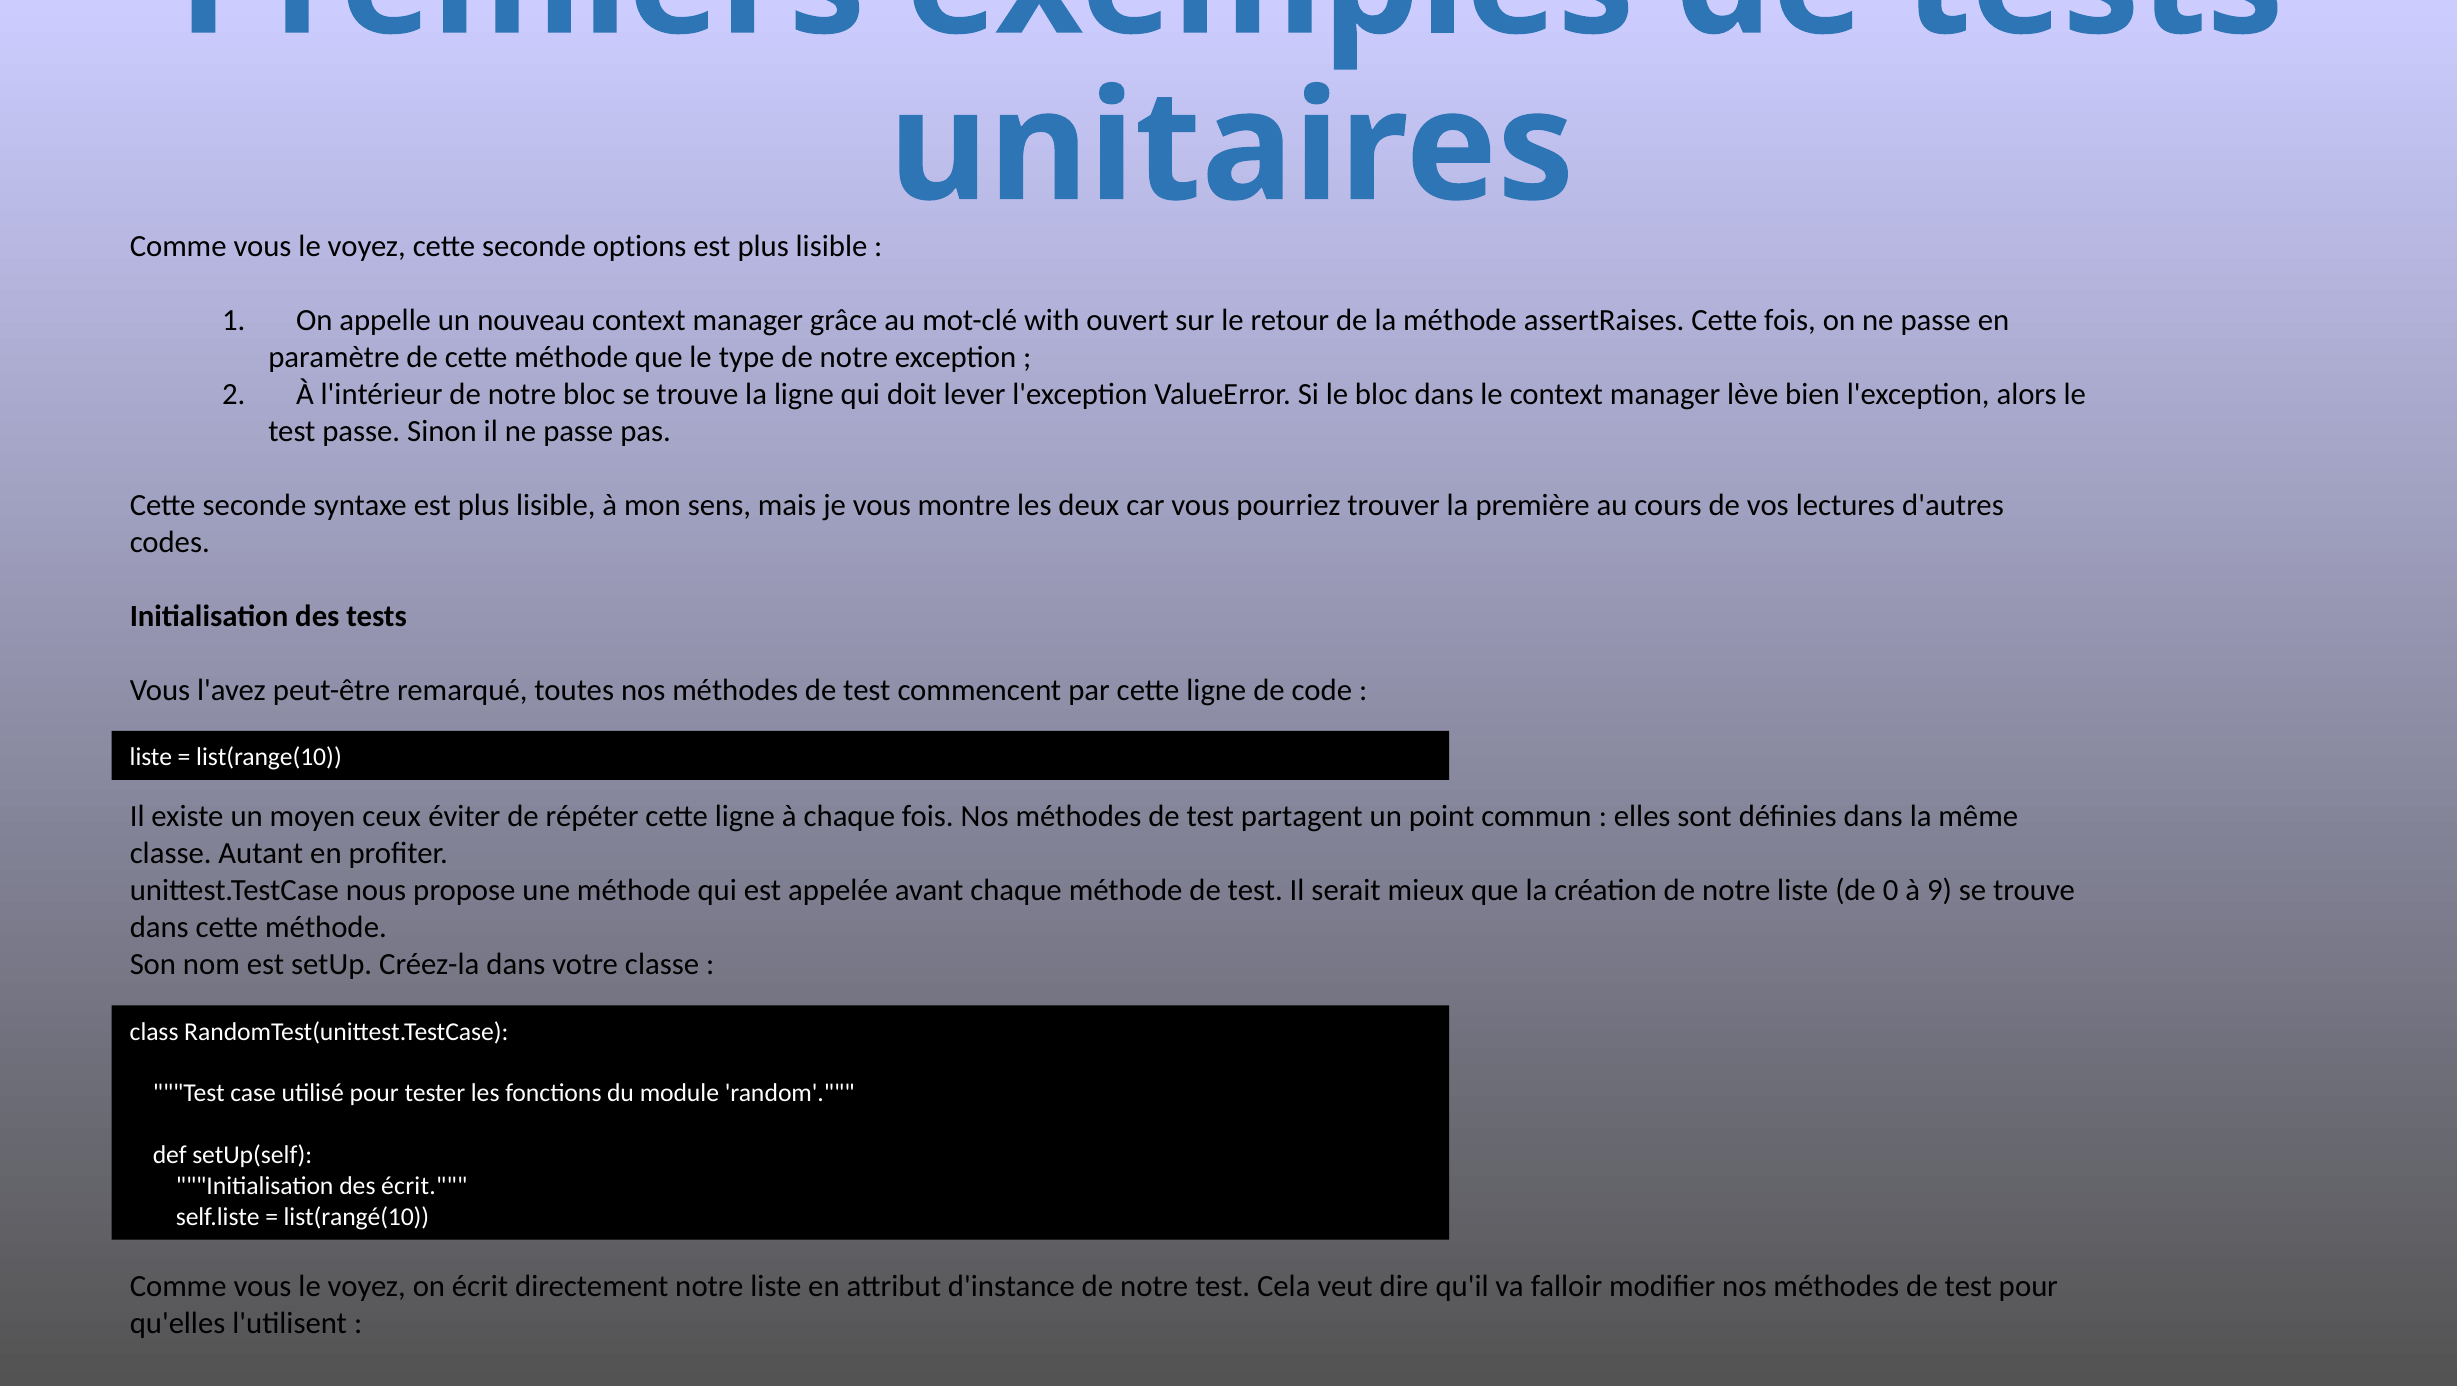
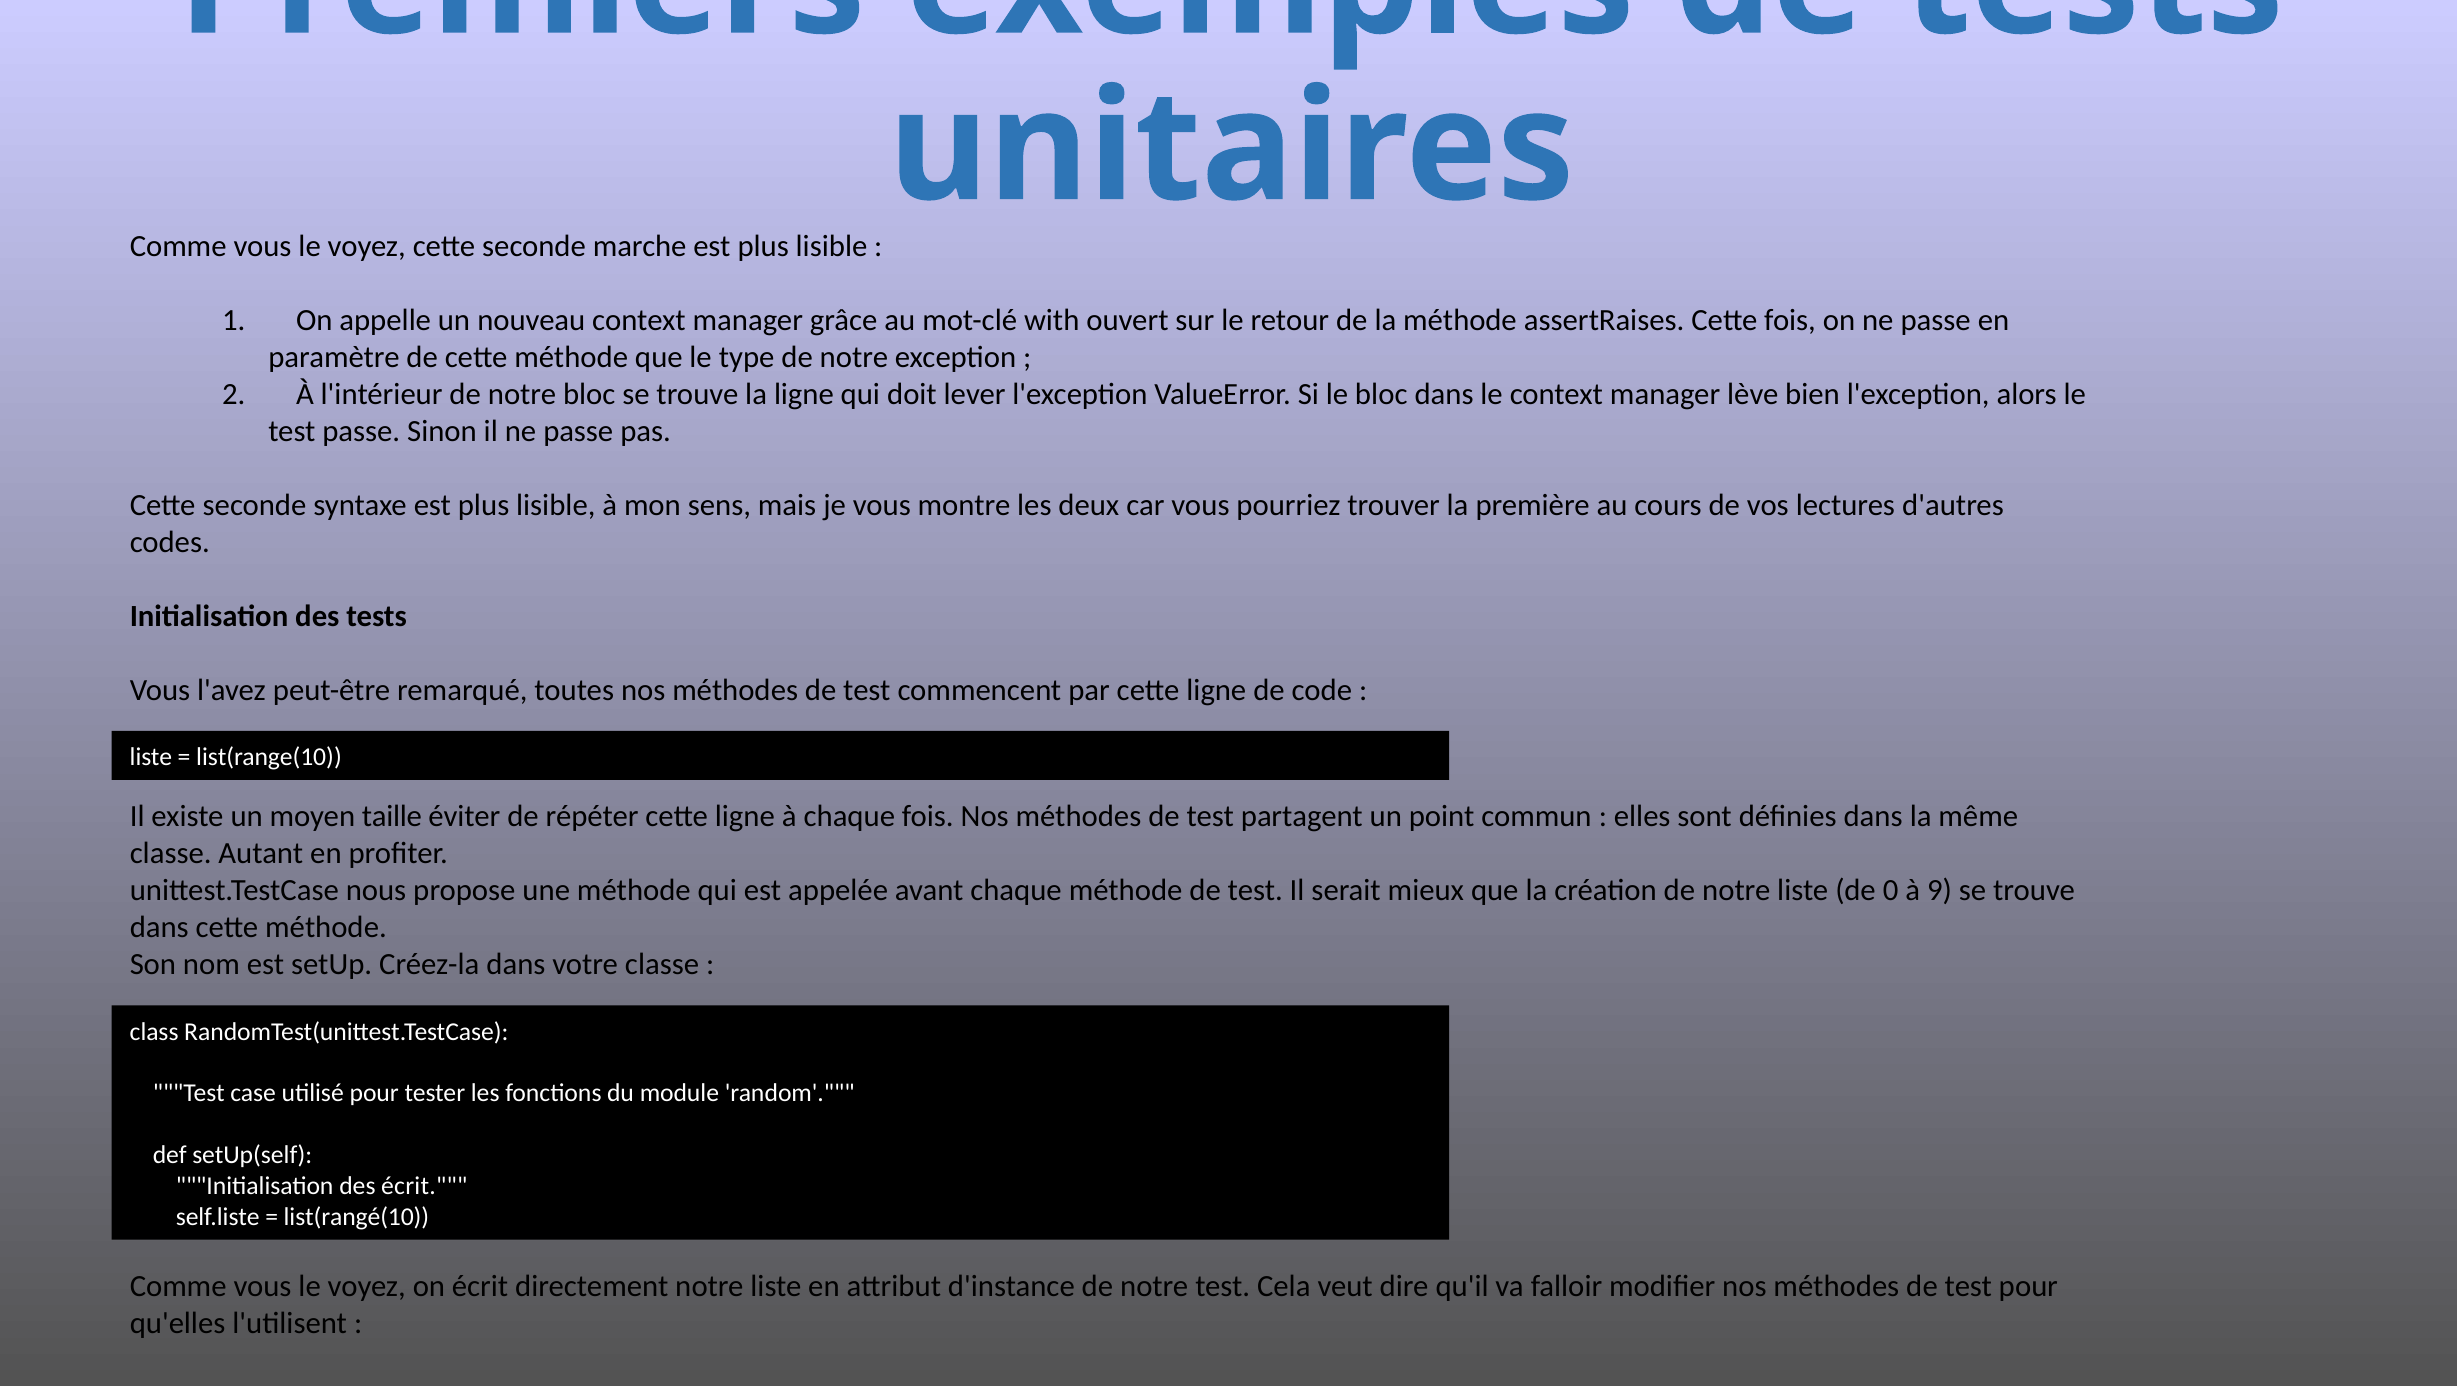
options: options -> marche
ceux: ceux -> taille
